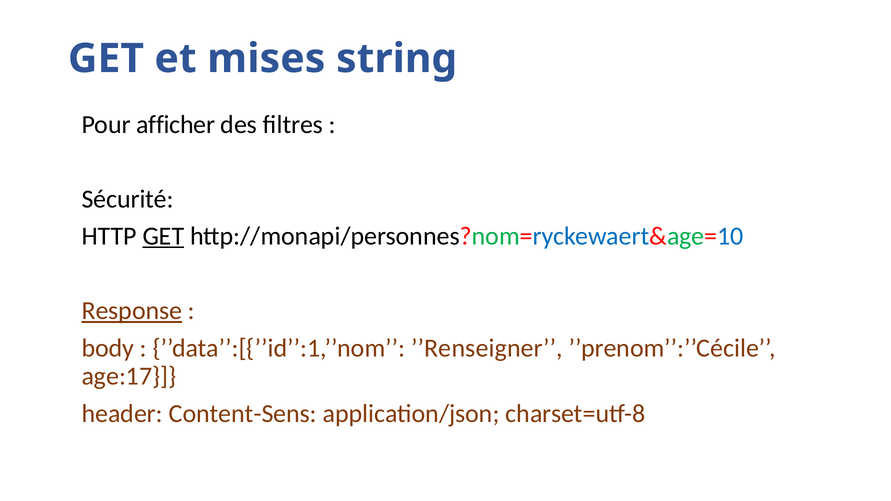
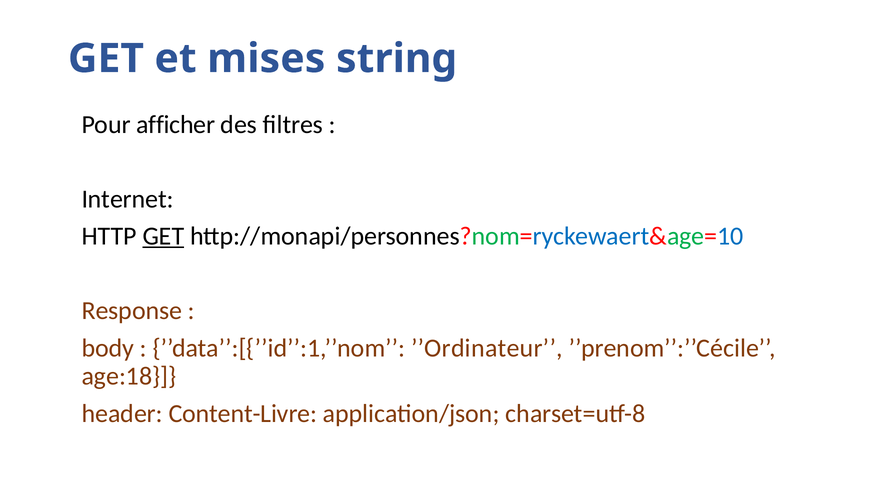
Sécurité: Sécurité -> Internet
Response underline: present -> none
’’Renseigner: ’’Renseigner -> ’’Ordinateur
age:17: age:17 -> age:18
Content-Sens: Content-Sens -> Content-Livre
